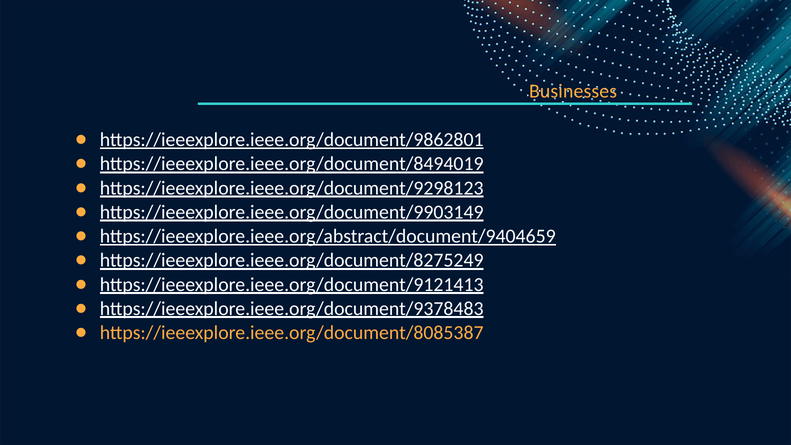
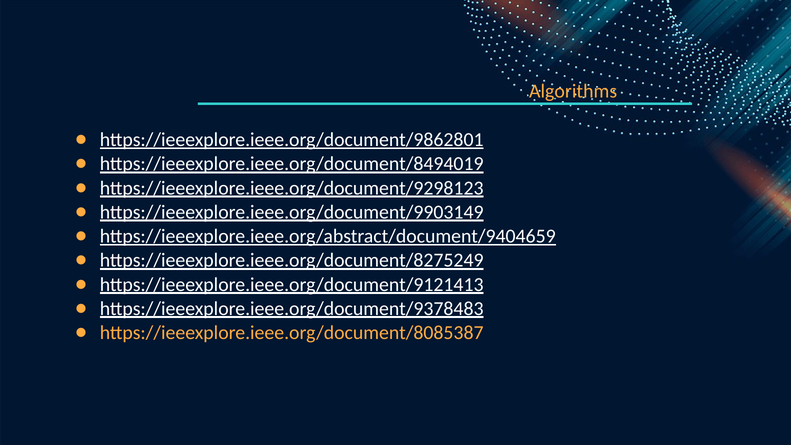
Businesses: Businesses -> Algorithms
